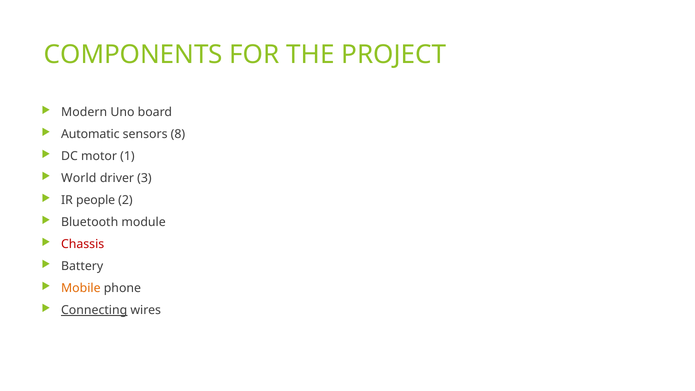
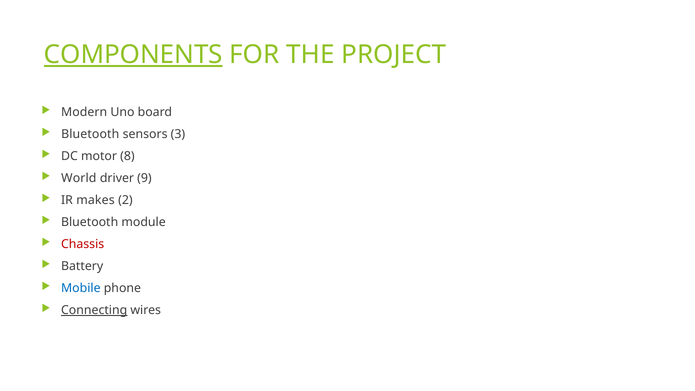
COMPONENTS underline: none -> present
Automatic at (90, 134): Automatic -> Bluetooth
8: 8 -> 3
1: 1 -> 8
3: 3 -> 9
people: people -> makes
Mobile colour: orange -> blue
